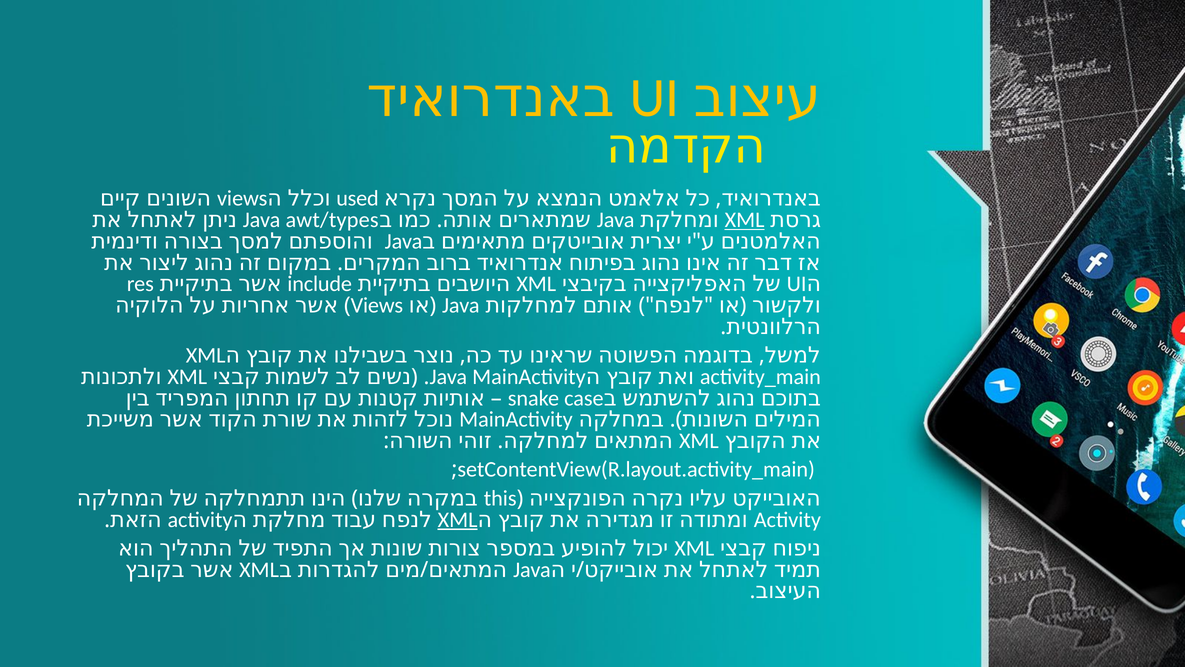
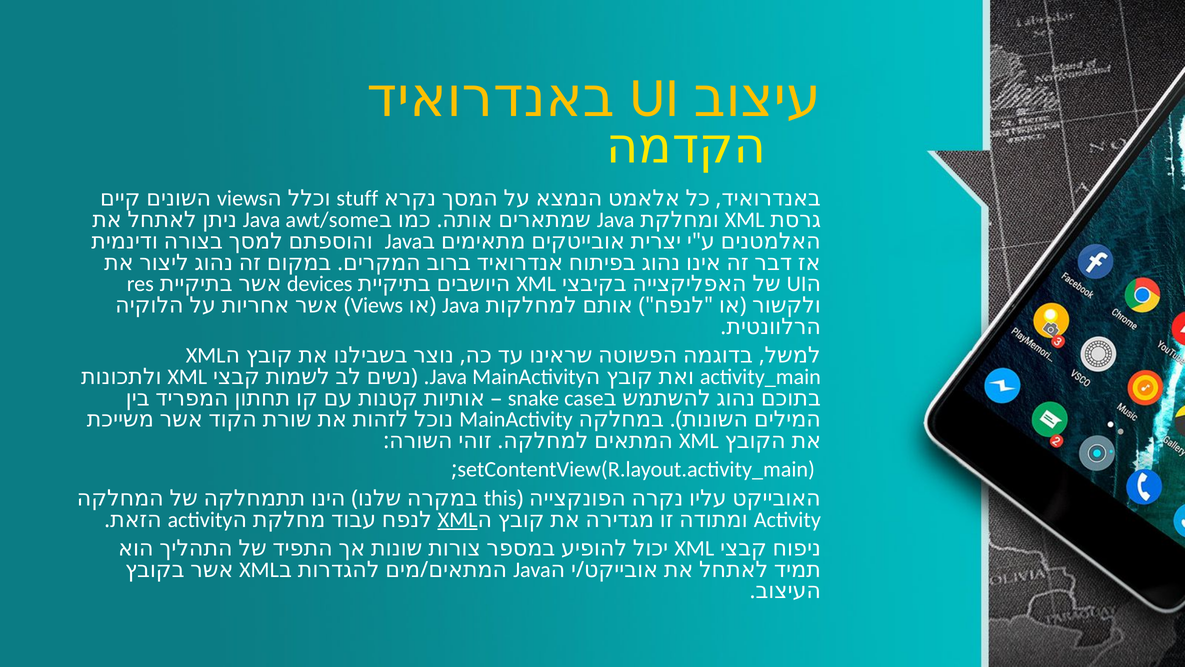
used: used -> stuff
awt/types: awt/types -> awt/some
XML at (745, 220) underline: present -> none
include: include -> devices
